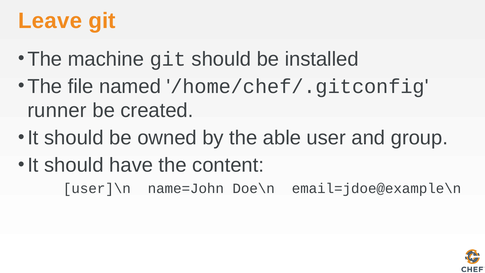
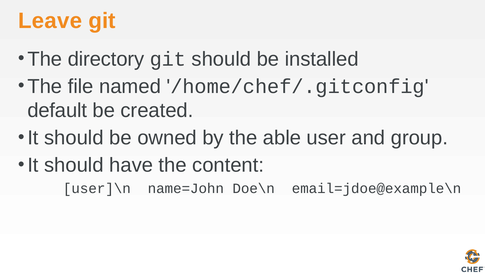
machine: machine -> directory
runner: runner -> default
